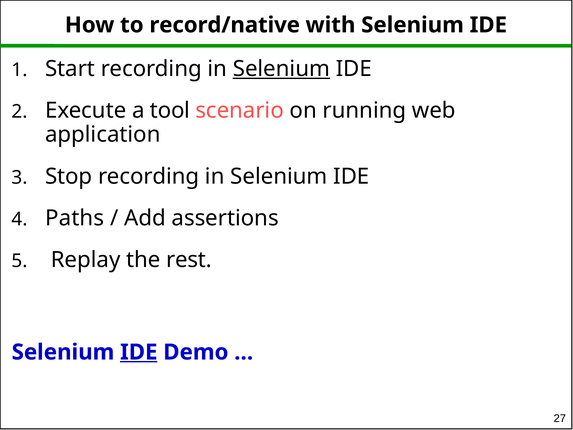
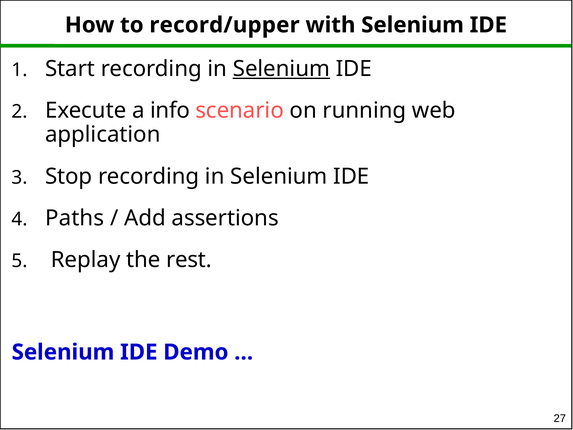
record/native: record/native -> record/upper
tool: tool -> info
IDE at (139, 352) underline: present -> none
